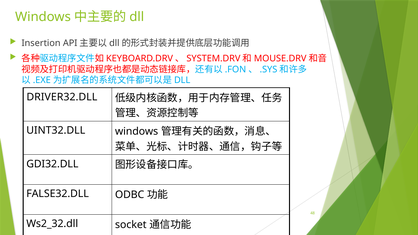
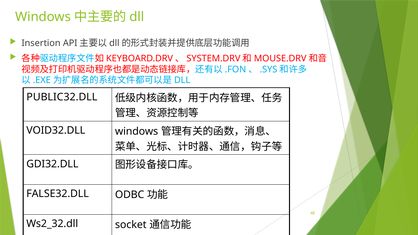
DRIVER32.DLL: DRIVER32.DLL -> PUBLIC32.DLL
UINT32.DLL: UINT32.DLL -> VOID32.DLL
